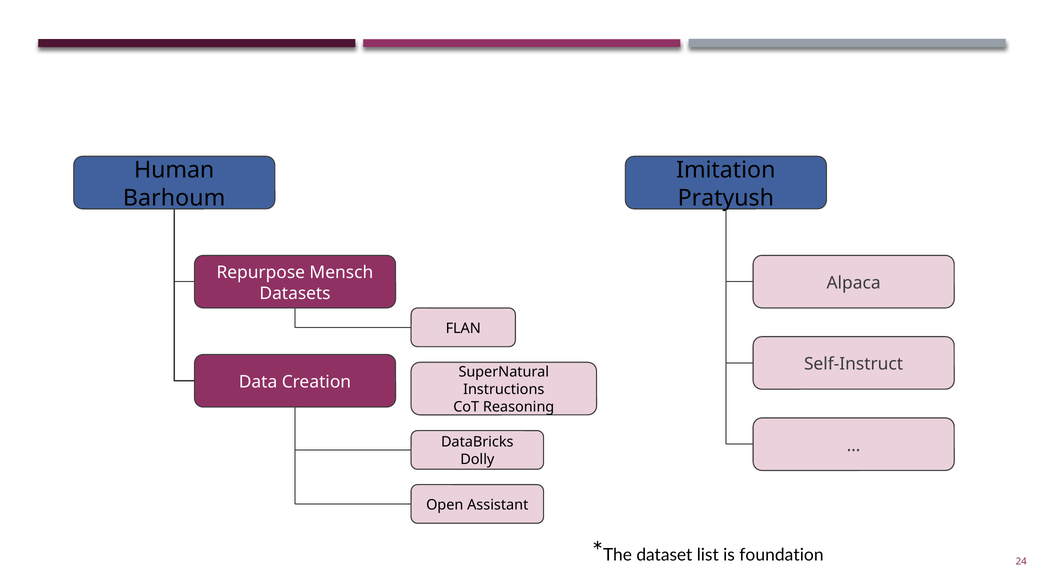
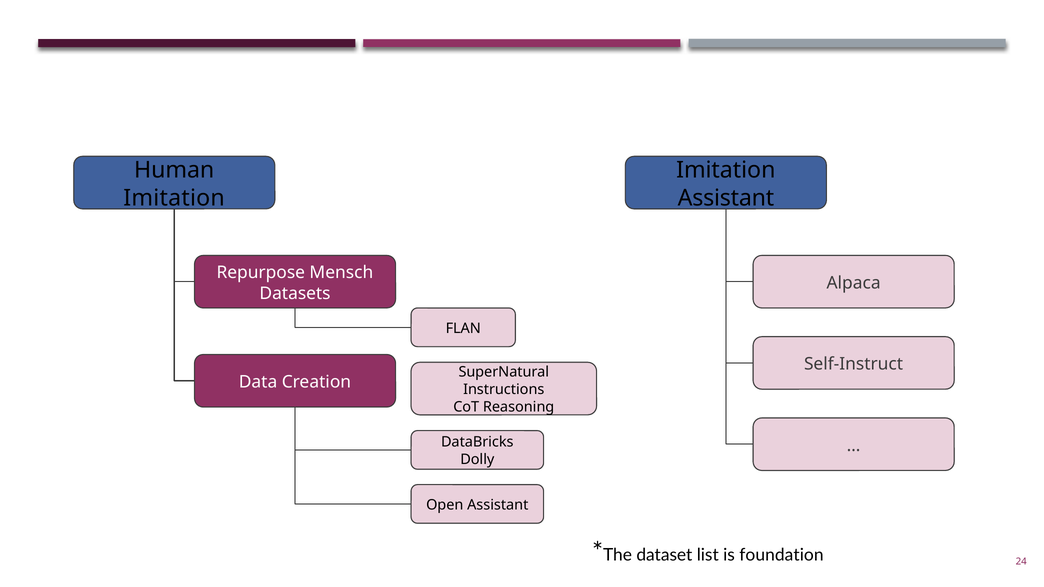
Barhoum at (174, 198): Barhoum -> Imitation
Pratyush at (726, 198): Pratyush -> Assistant
